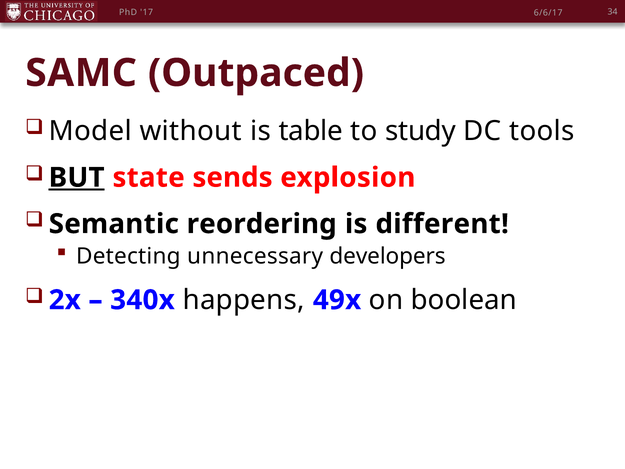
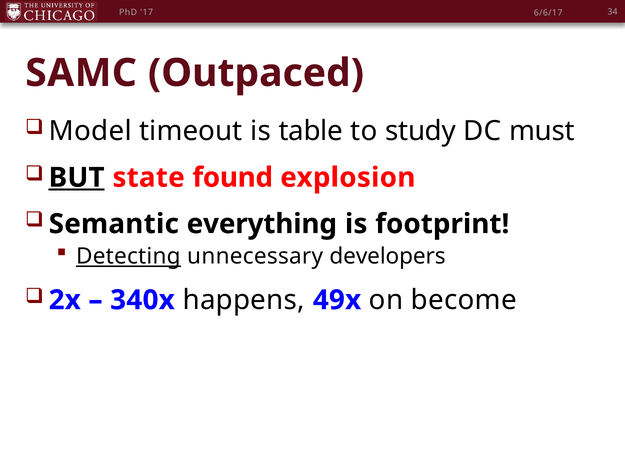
without: without -> timeout
tools: tools -> must
sends: sends -> found
reordering: reordering -> everything
different: different -> footprint
Detecting underline: none -> present
boolean: boolean -> become
